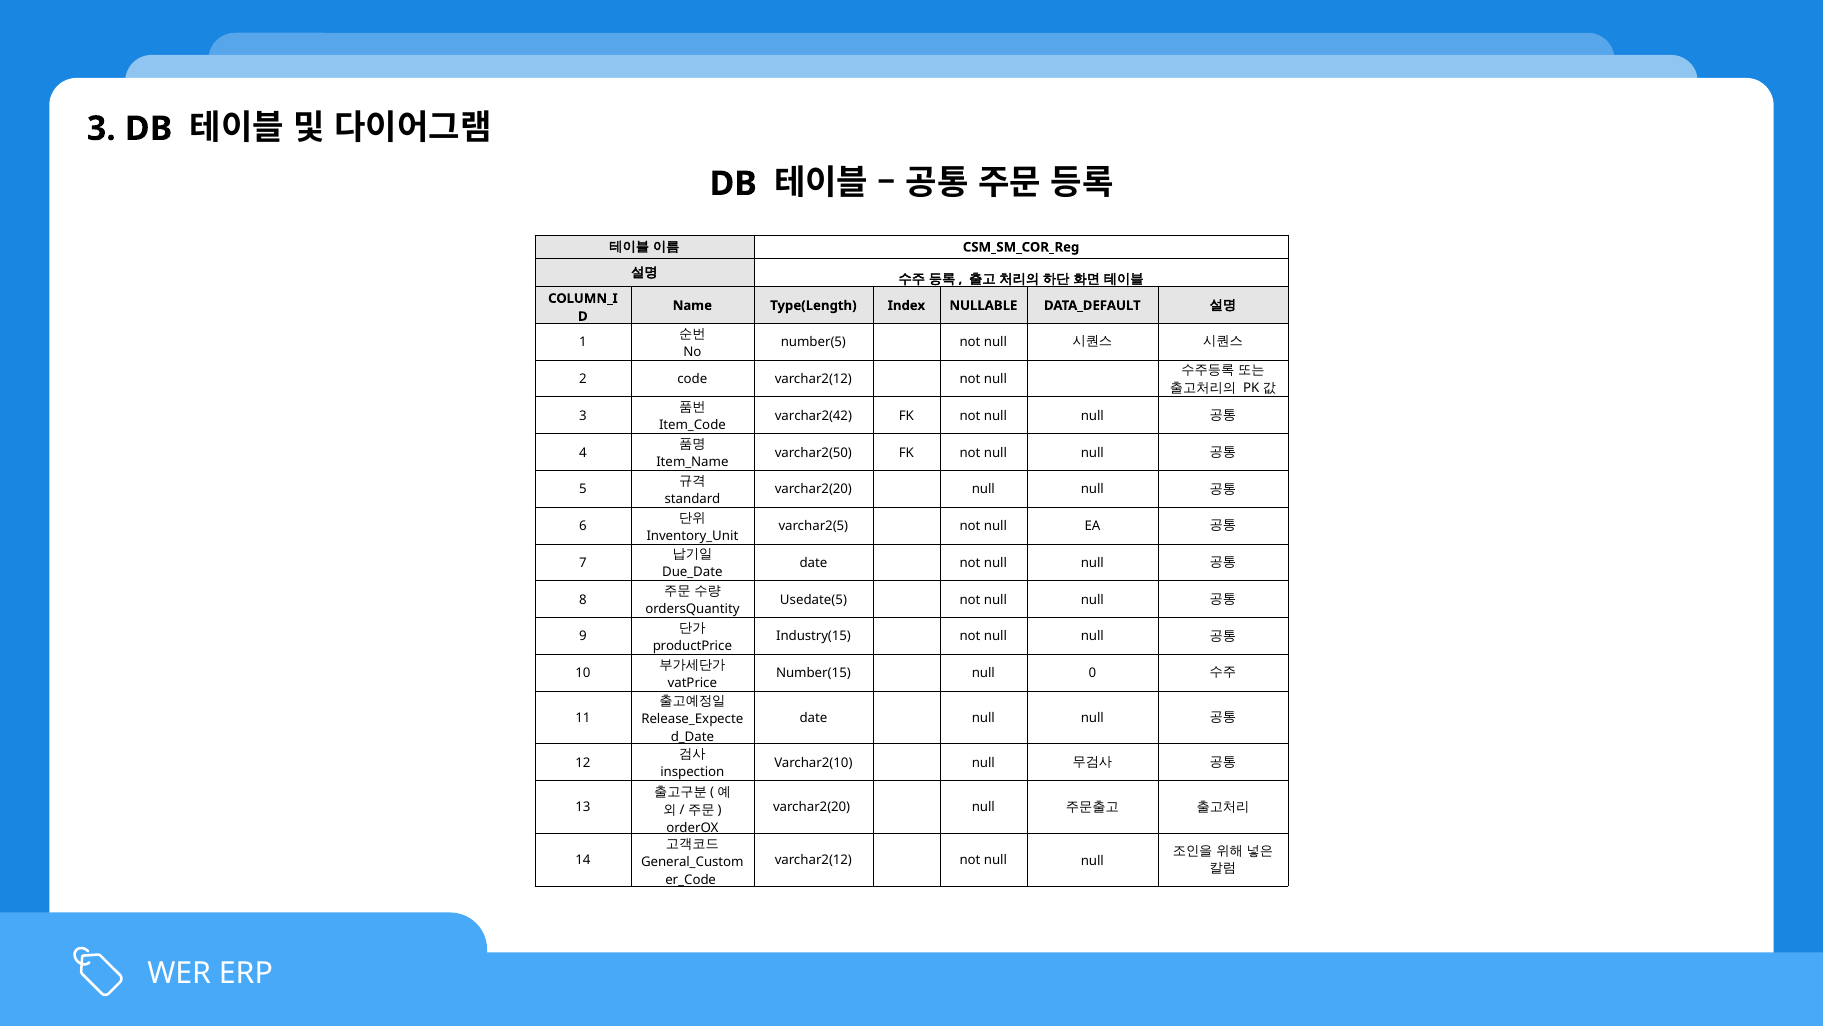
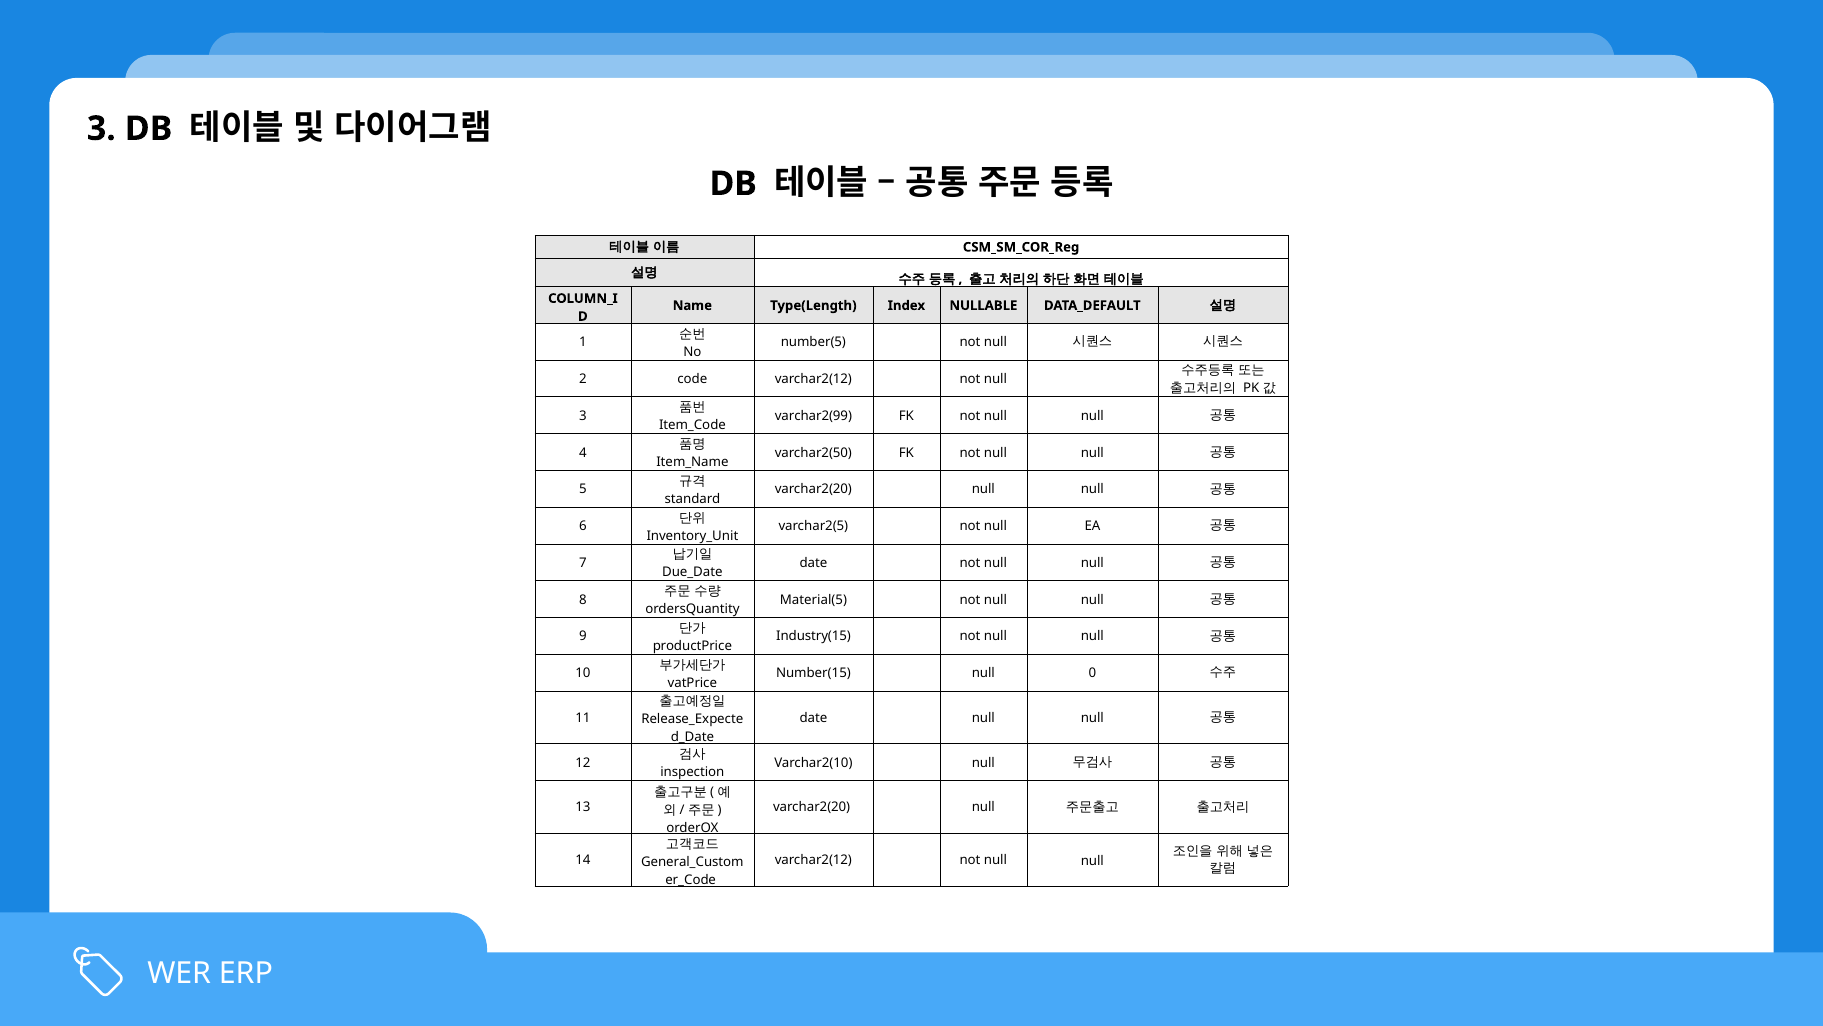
varchar2(42: varchar2(42 -> varchar2(99
Usedate(5: Usedate(5 -> Material(5
